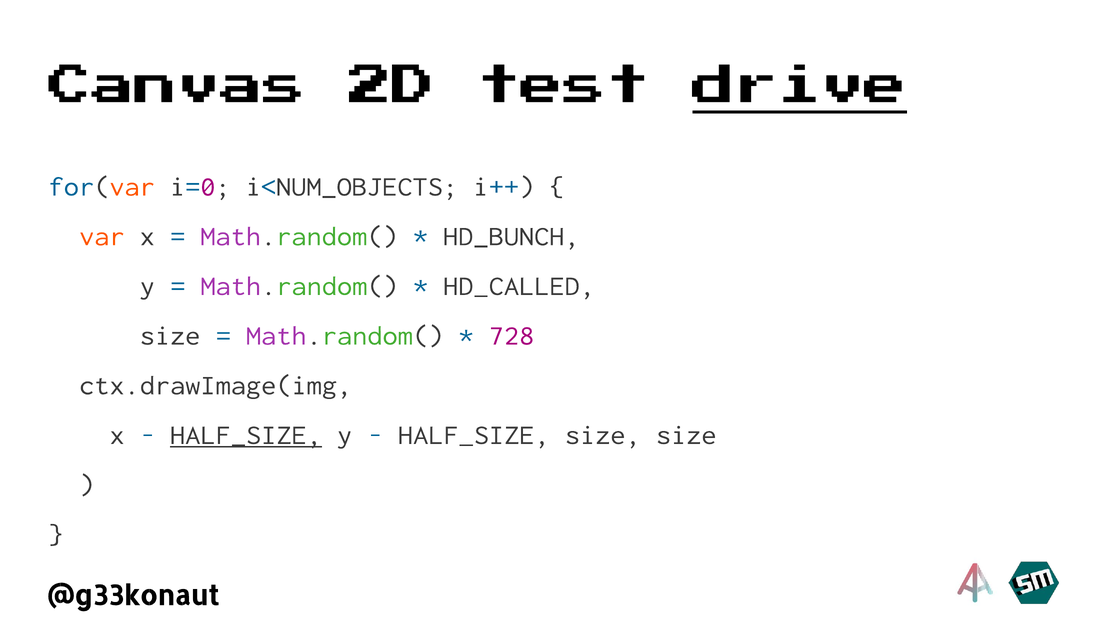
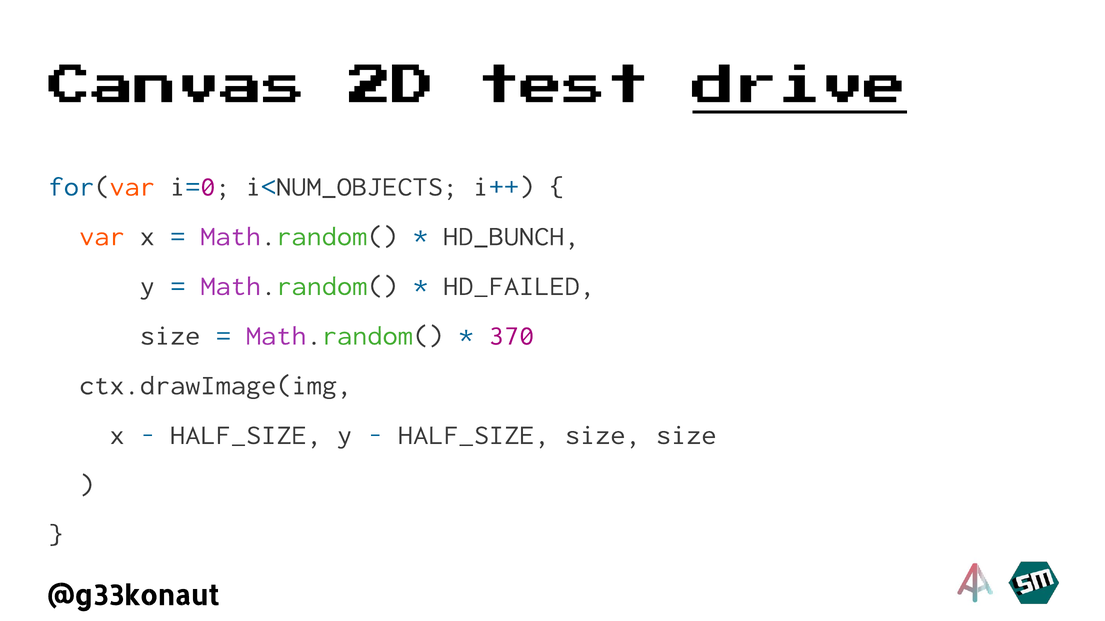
HD_CALLED: HD_CALLED -> HD_FAILED
728: 728 -> 370
HALF_SIZE at (246, 435) underline: present -> none
